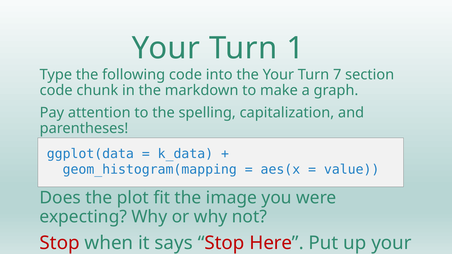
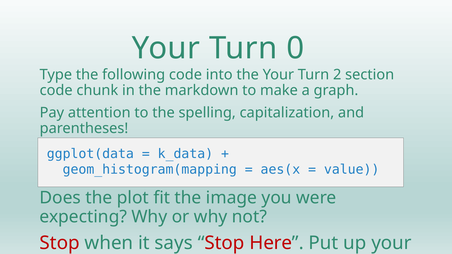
1: 1 -> 0
7: 7 -> 2
